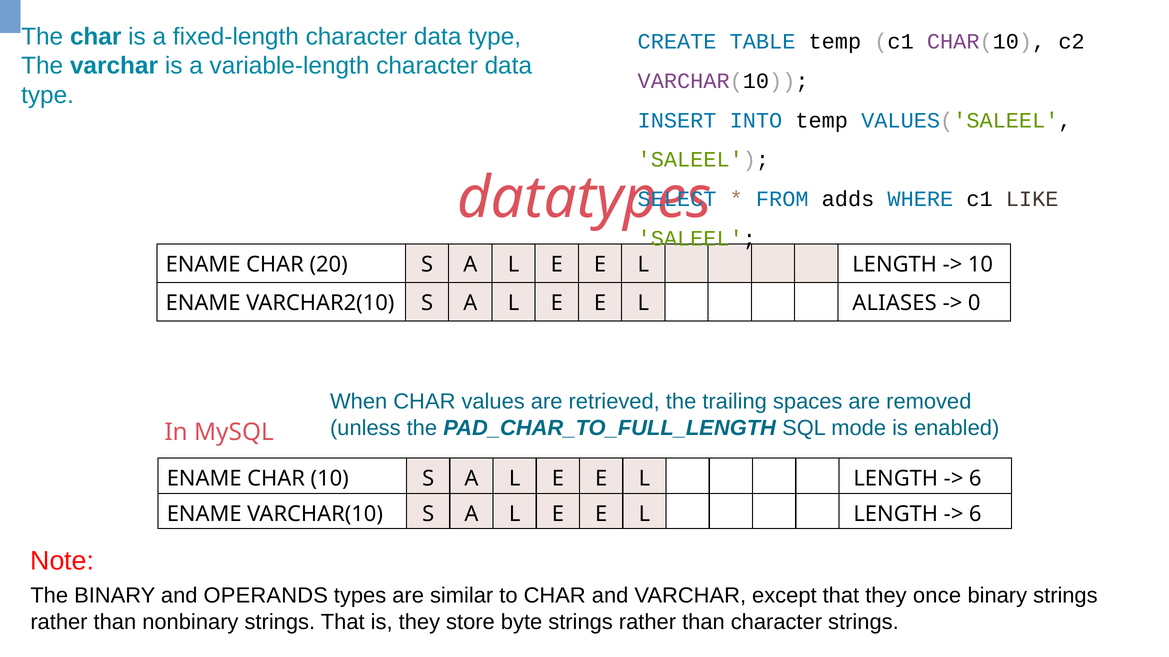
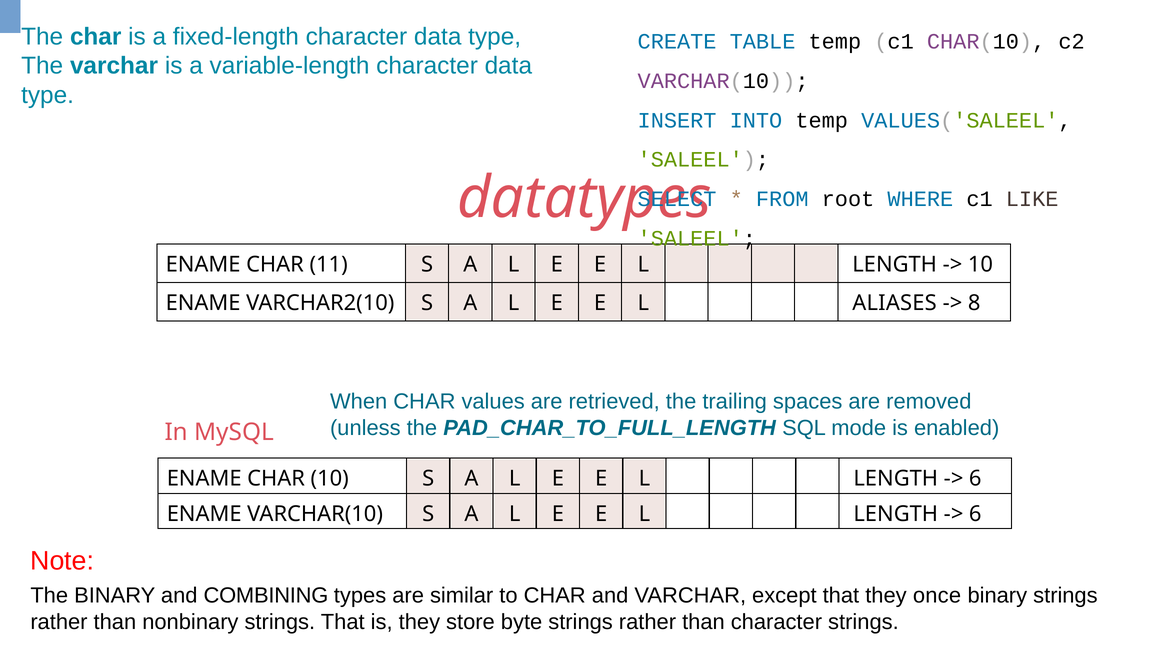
adds: adds -> root
20: 20 -> 11
0: 0 -> 8
OPERANDS: OPERANDS -> COMBINING
